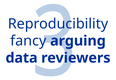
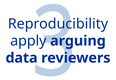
fancy: fancy -> apply
